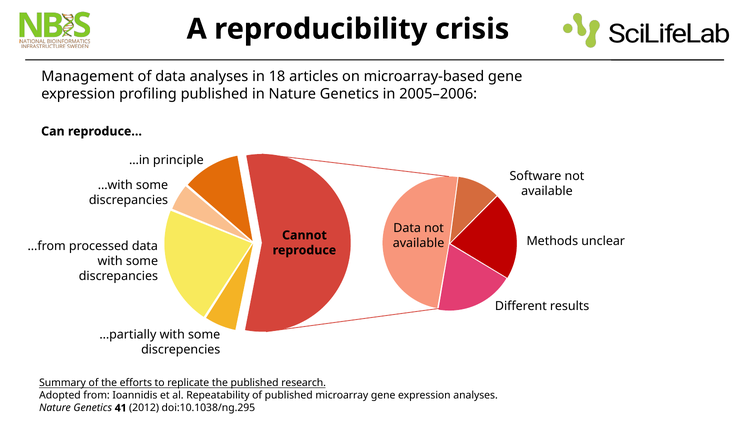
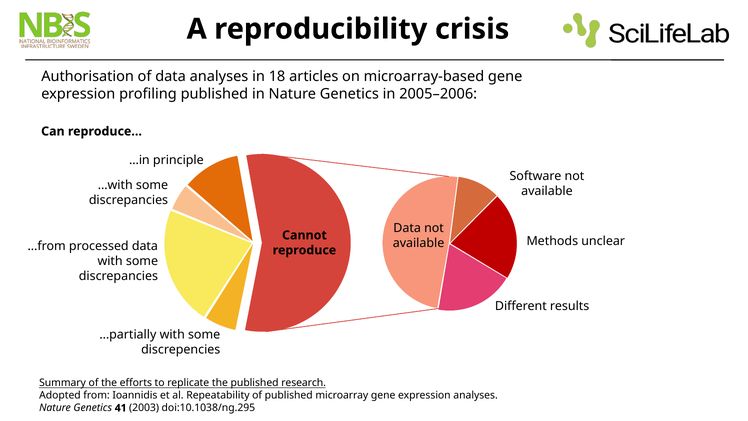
Management: Management -> Authorisation
2012: 2012 -> 2003
